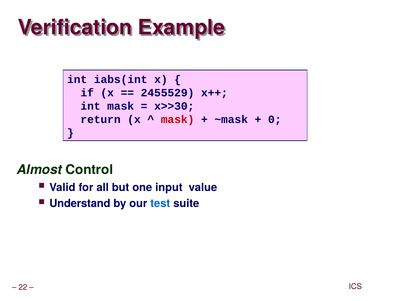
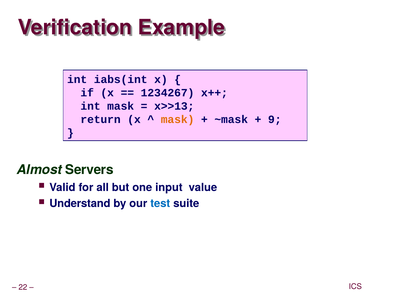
2455529: 2455529 -> 1234267
x>>30: x>>30 -> x>>13
mask at (178, 119) colour: red -> orange
0: 0 -> 9
Control: Control -> Servers
